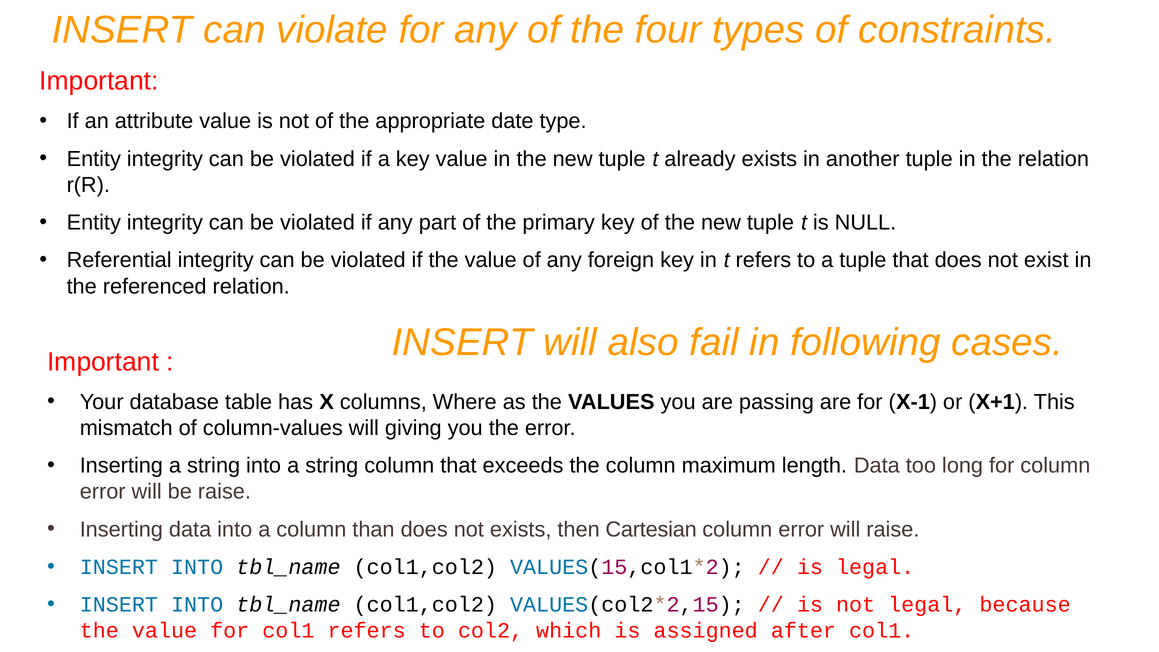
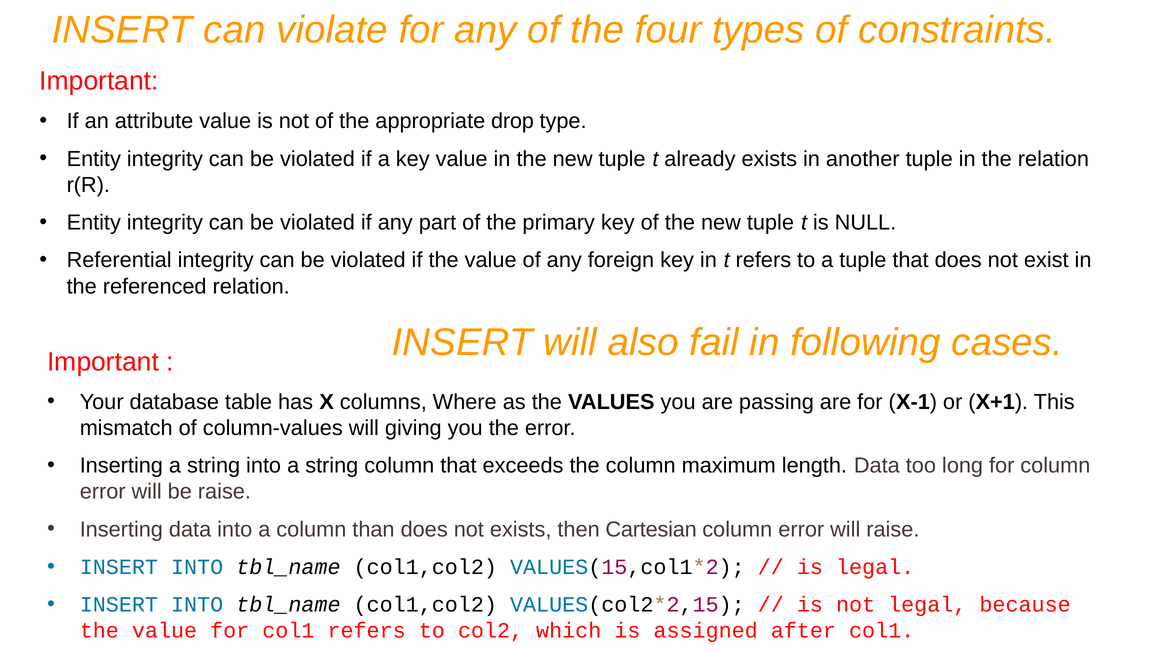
date: date -> drop
